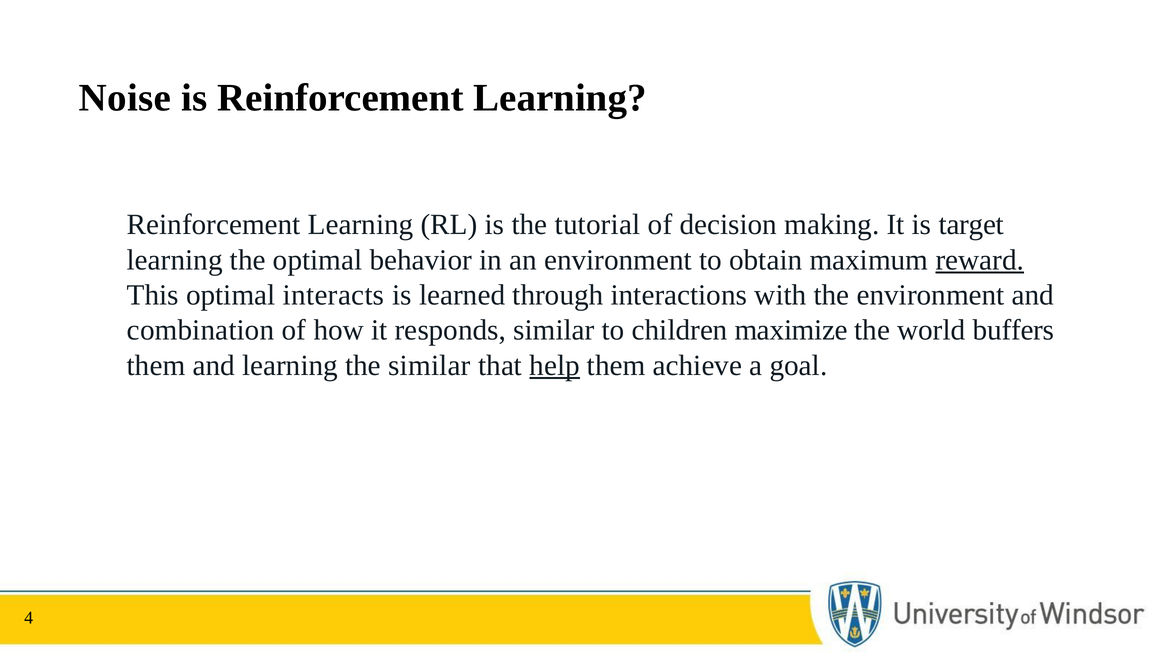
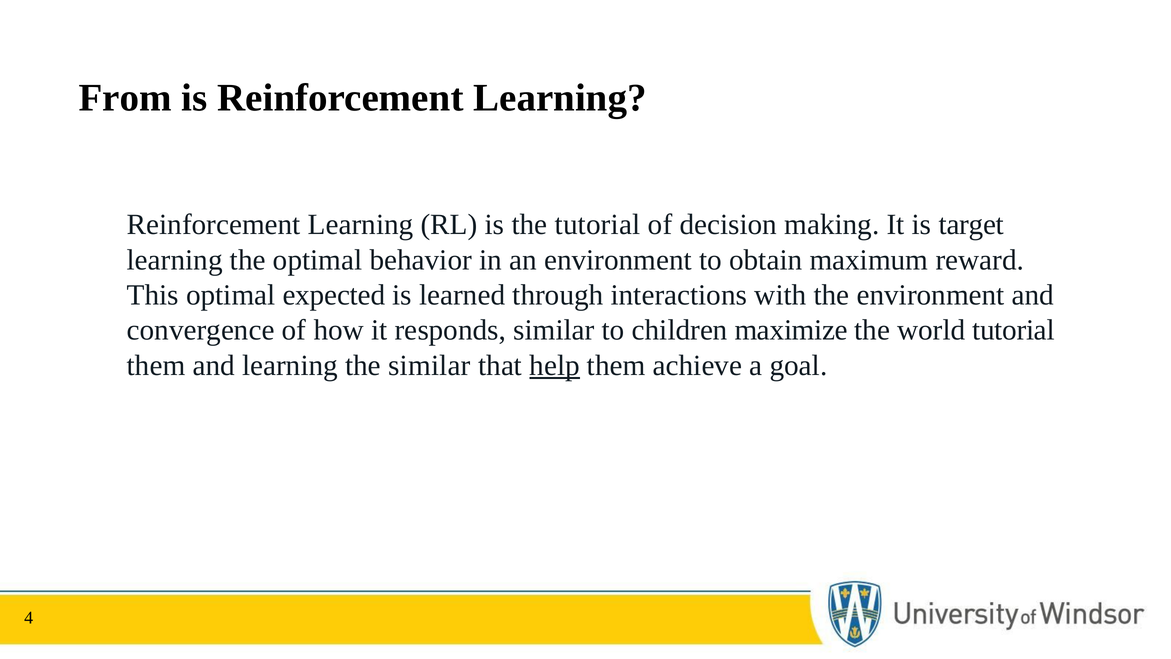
Noise: Noise -> From
reward underline: present -> none
interacts: interacts -> expected
combination: combination -> convergence
world buffers: buffers -> tutorial
